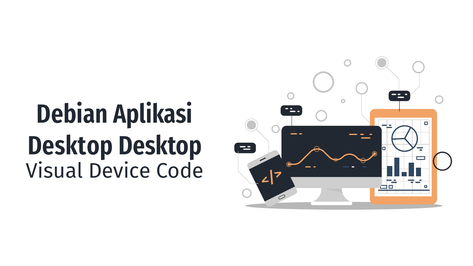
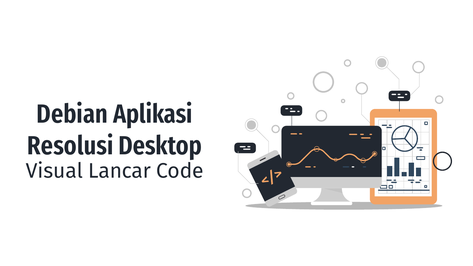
Desktop at (70, 146): Desktop -> Resolusi
Device: Device -> Lancar
